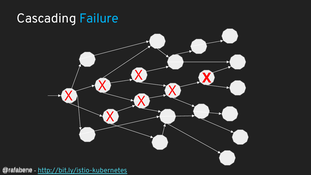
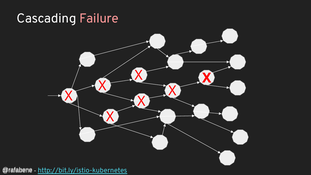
Failure colour: light blue -> pink
